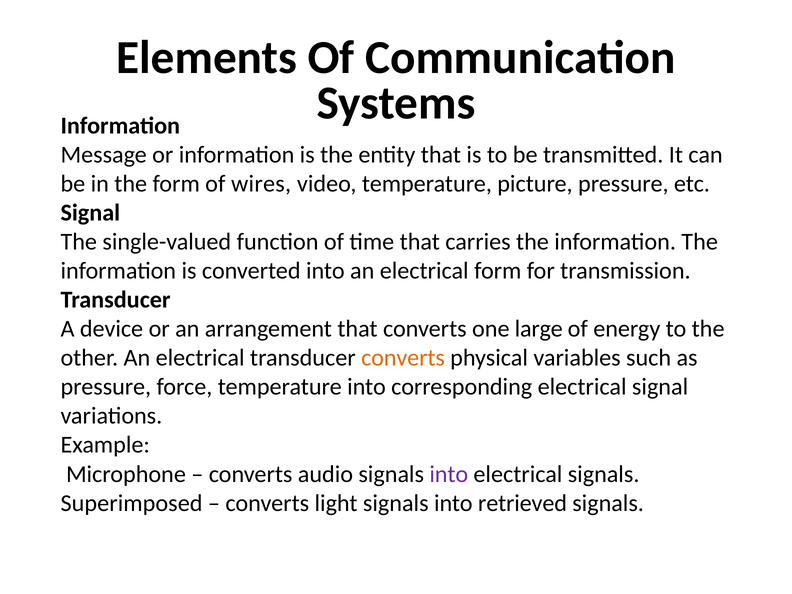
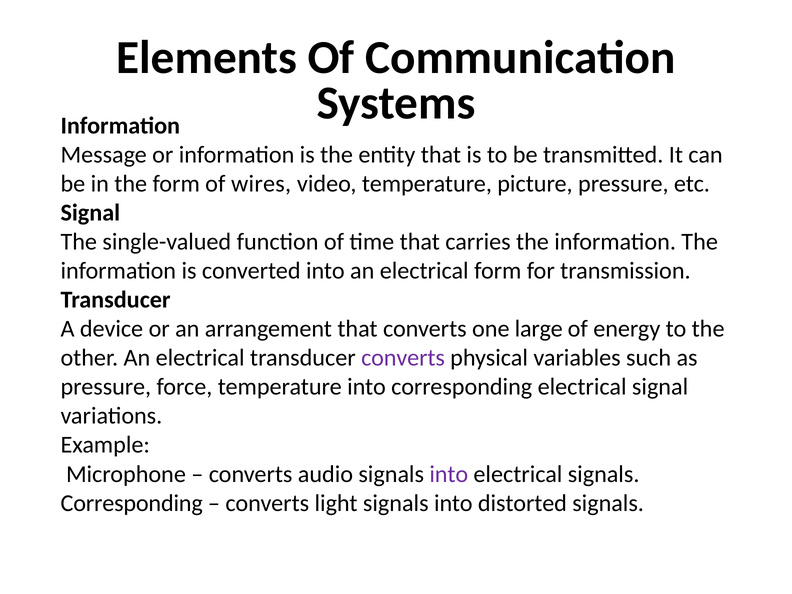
converts at (403, 358) colour: orange -> purple
Superimposed at (132, 503): Superimposed -> Corresponding
retrieved: retrieved -> distorted
